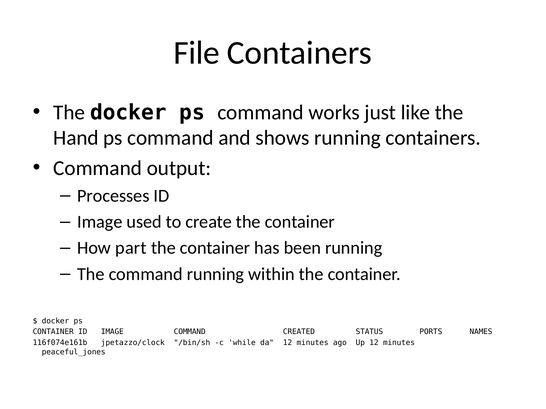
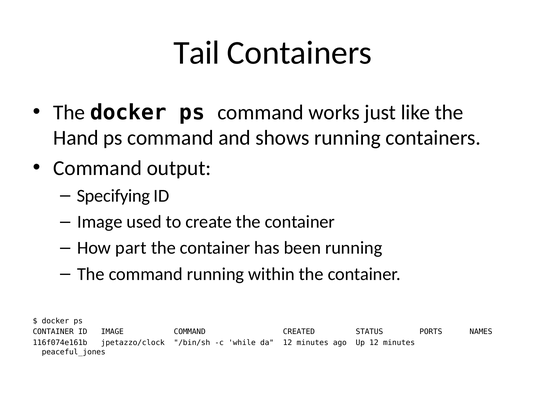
File: File -> Tail
Processes: Processes -> Specifying
